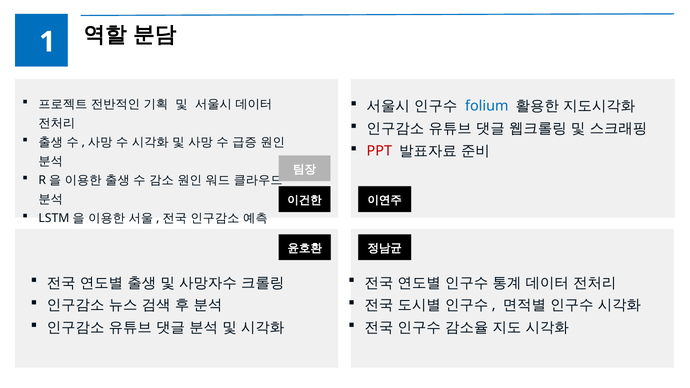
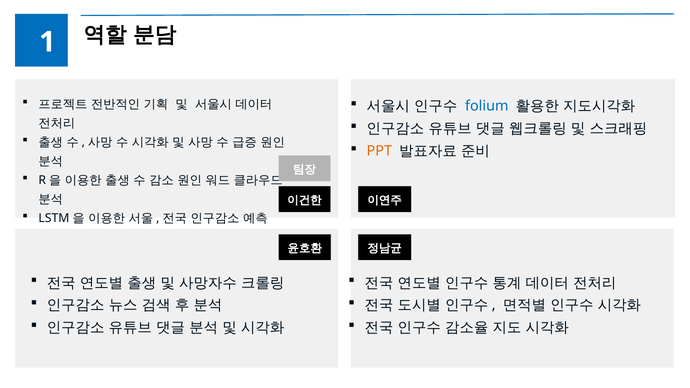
PPT colour: red -> orange
